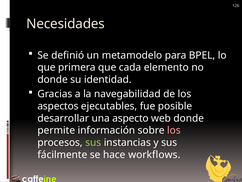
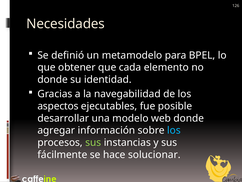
primera: primera -> obtener
aspecto: aspecto -> modelo
permite: permite -> agregar
los at (174, 130) colour: pink -> light blue
workflows: workflows -> solucionar
